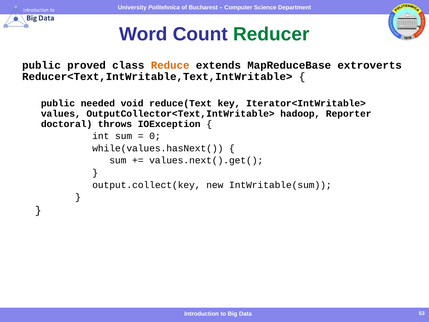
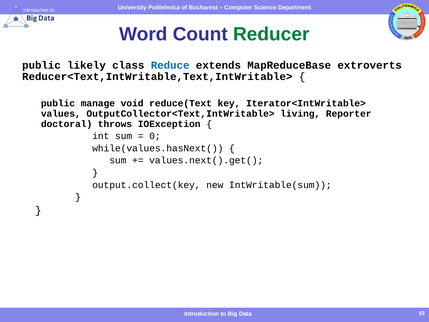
proved: proved -> likely
Reduce colour: orange -> blue
needed: needed -> manage
hadoop: hadoop -> living
